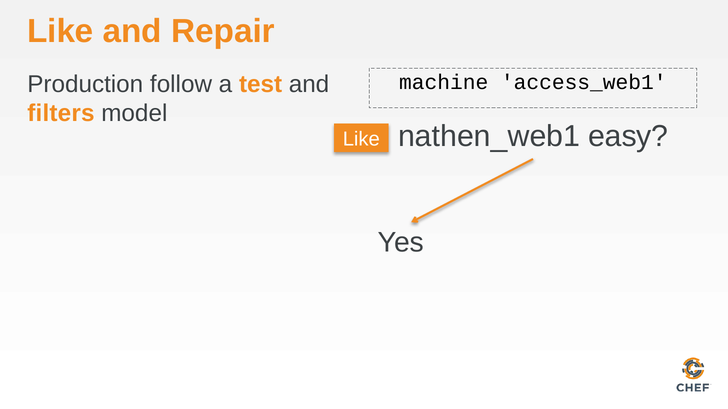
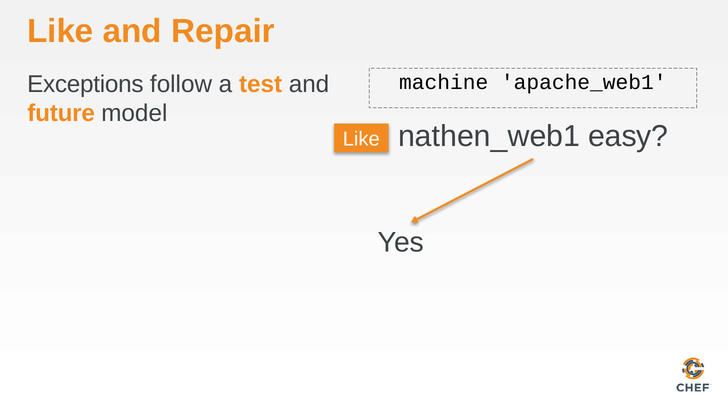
Production: Production -> Exceptions
access_web1: access_web1 -> apache_web1
filters: filters -> future
